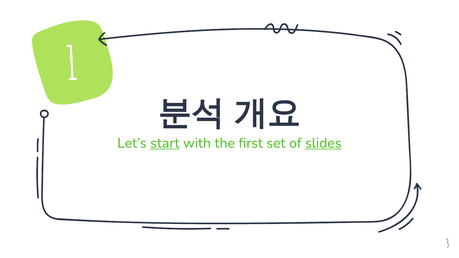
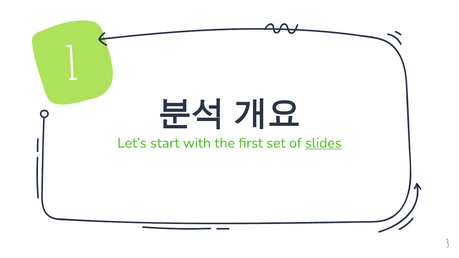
start underline: present -> none
